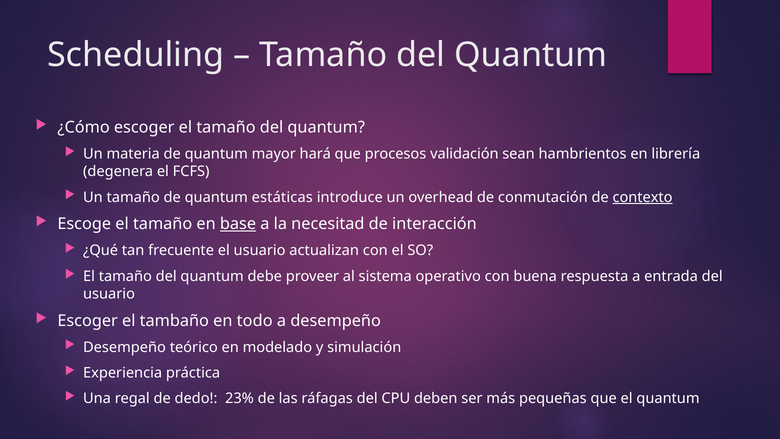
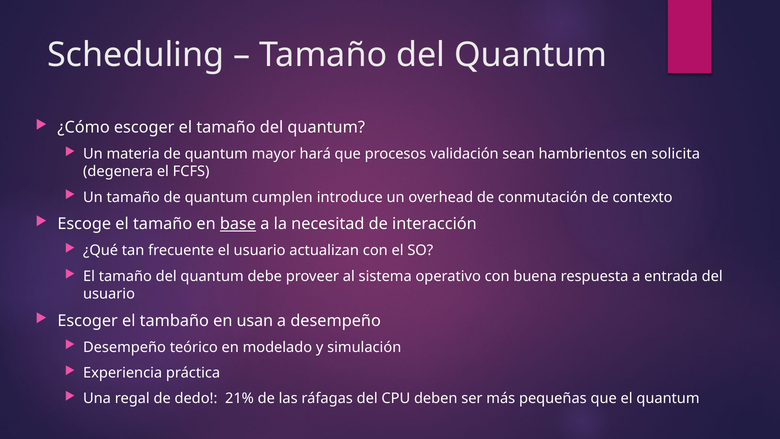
librería: librería -> solicita
estáticas: estáticas -> cumplen
contexto underline: present -> none
todo: todo -> usan
23%: 23% -> 21%
